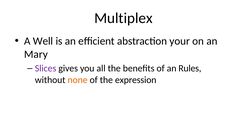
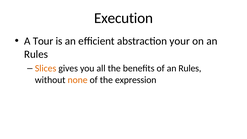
Multiplex: Multiplex -> Execution
Well: Well -> Tour
Mary at (36, 54): Mary -> Rules
Slices colour: purple -> orange
